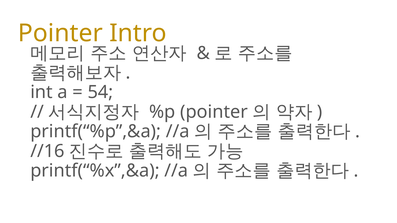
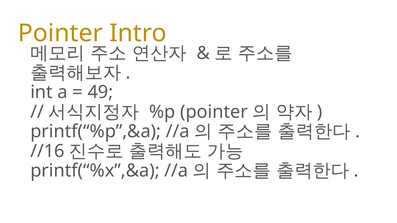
54: 54 -> 49
